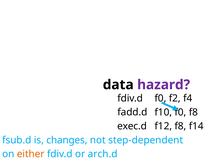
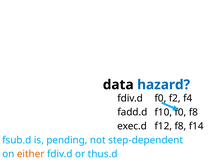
hazard colour: purple -> blue
changes: changes -> pending
arch.d: arch.d -> thus.d
